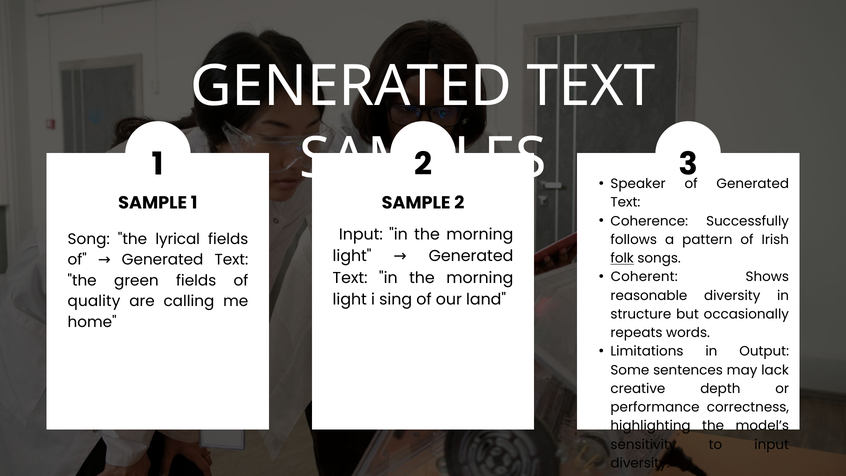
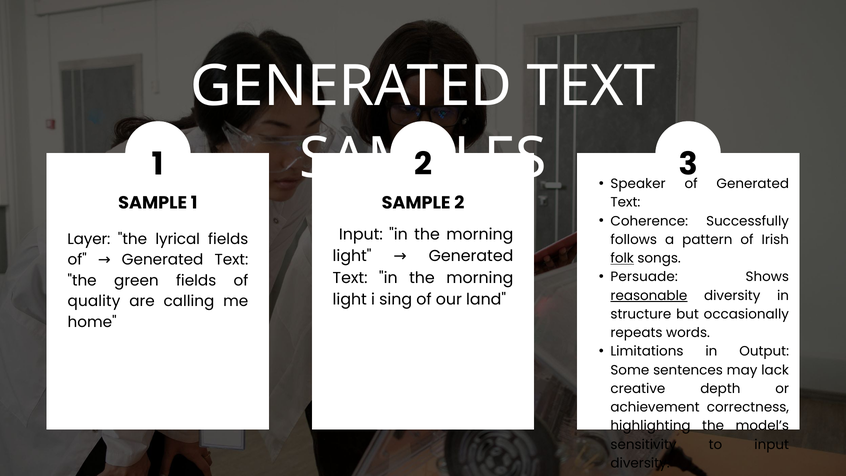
Song: Song -> Layer
Coherent: Coherent -> Persuade
reasonable underline: none -> present
performance: performance -> achievement
